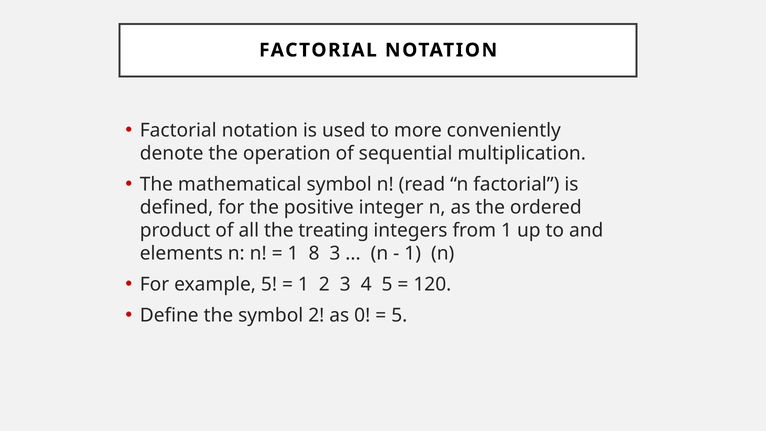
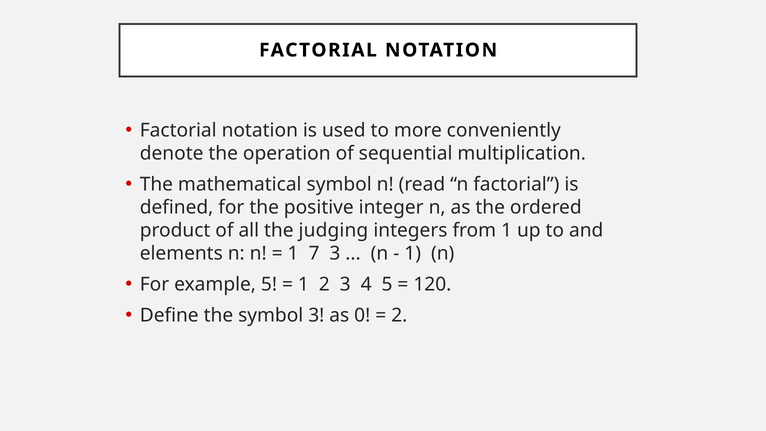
treating: treating -> judging
8: 8 -> 7
symbol 2: 2 -> 3
5 at (399, 315): 5 -> 2
